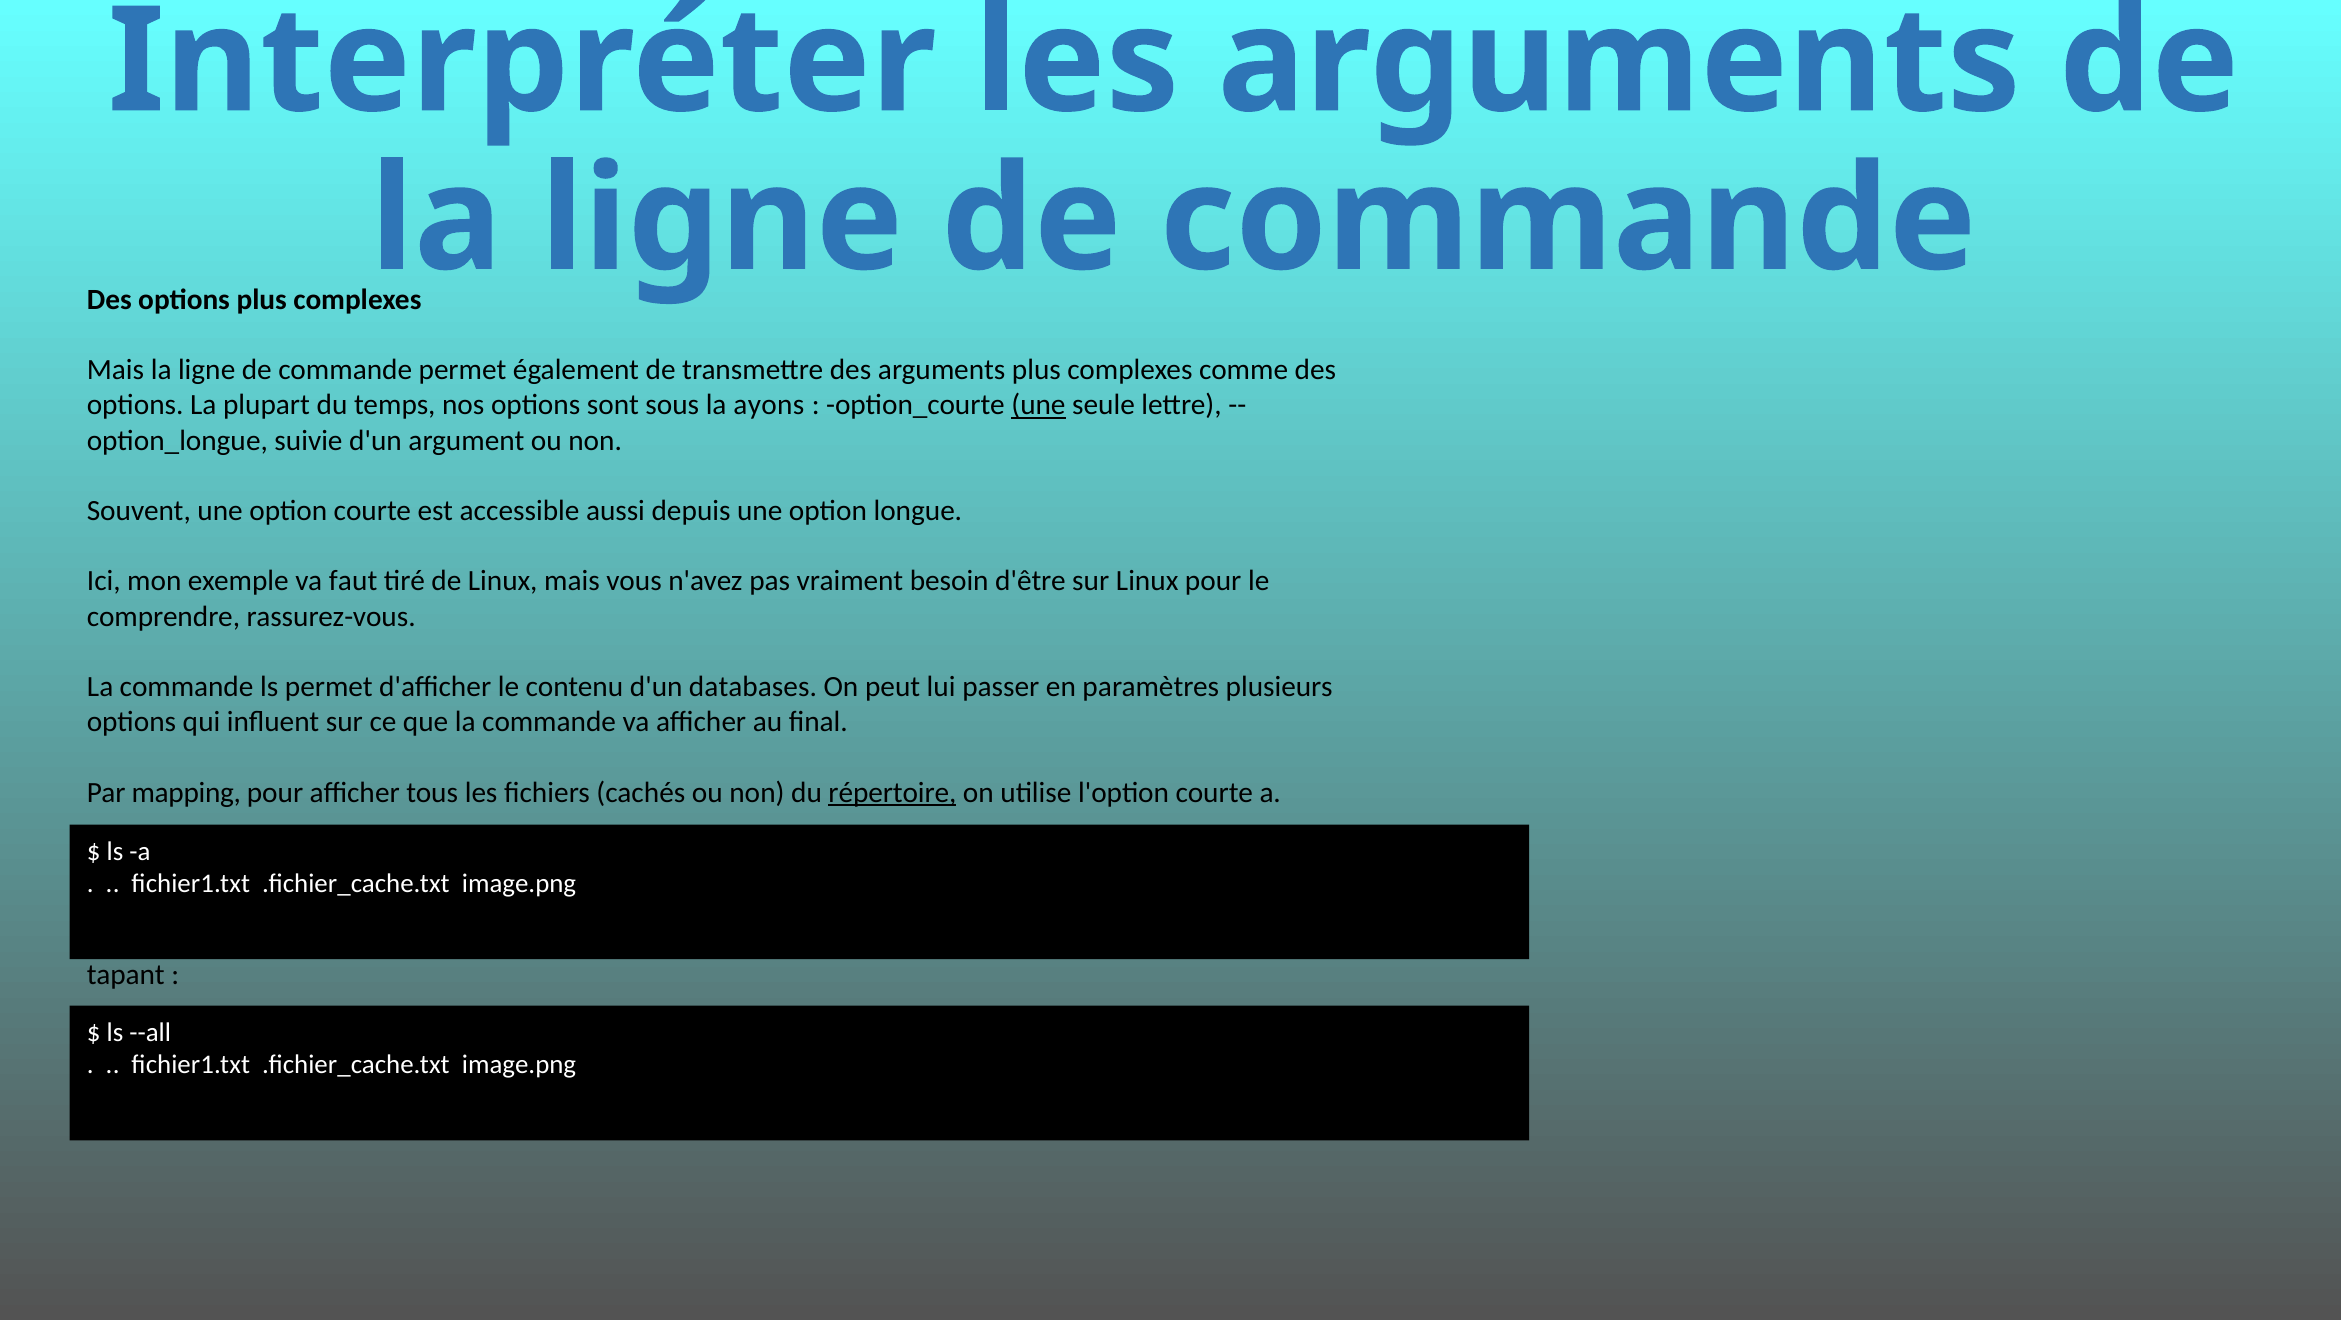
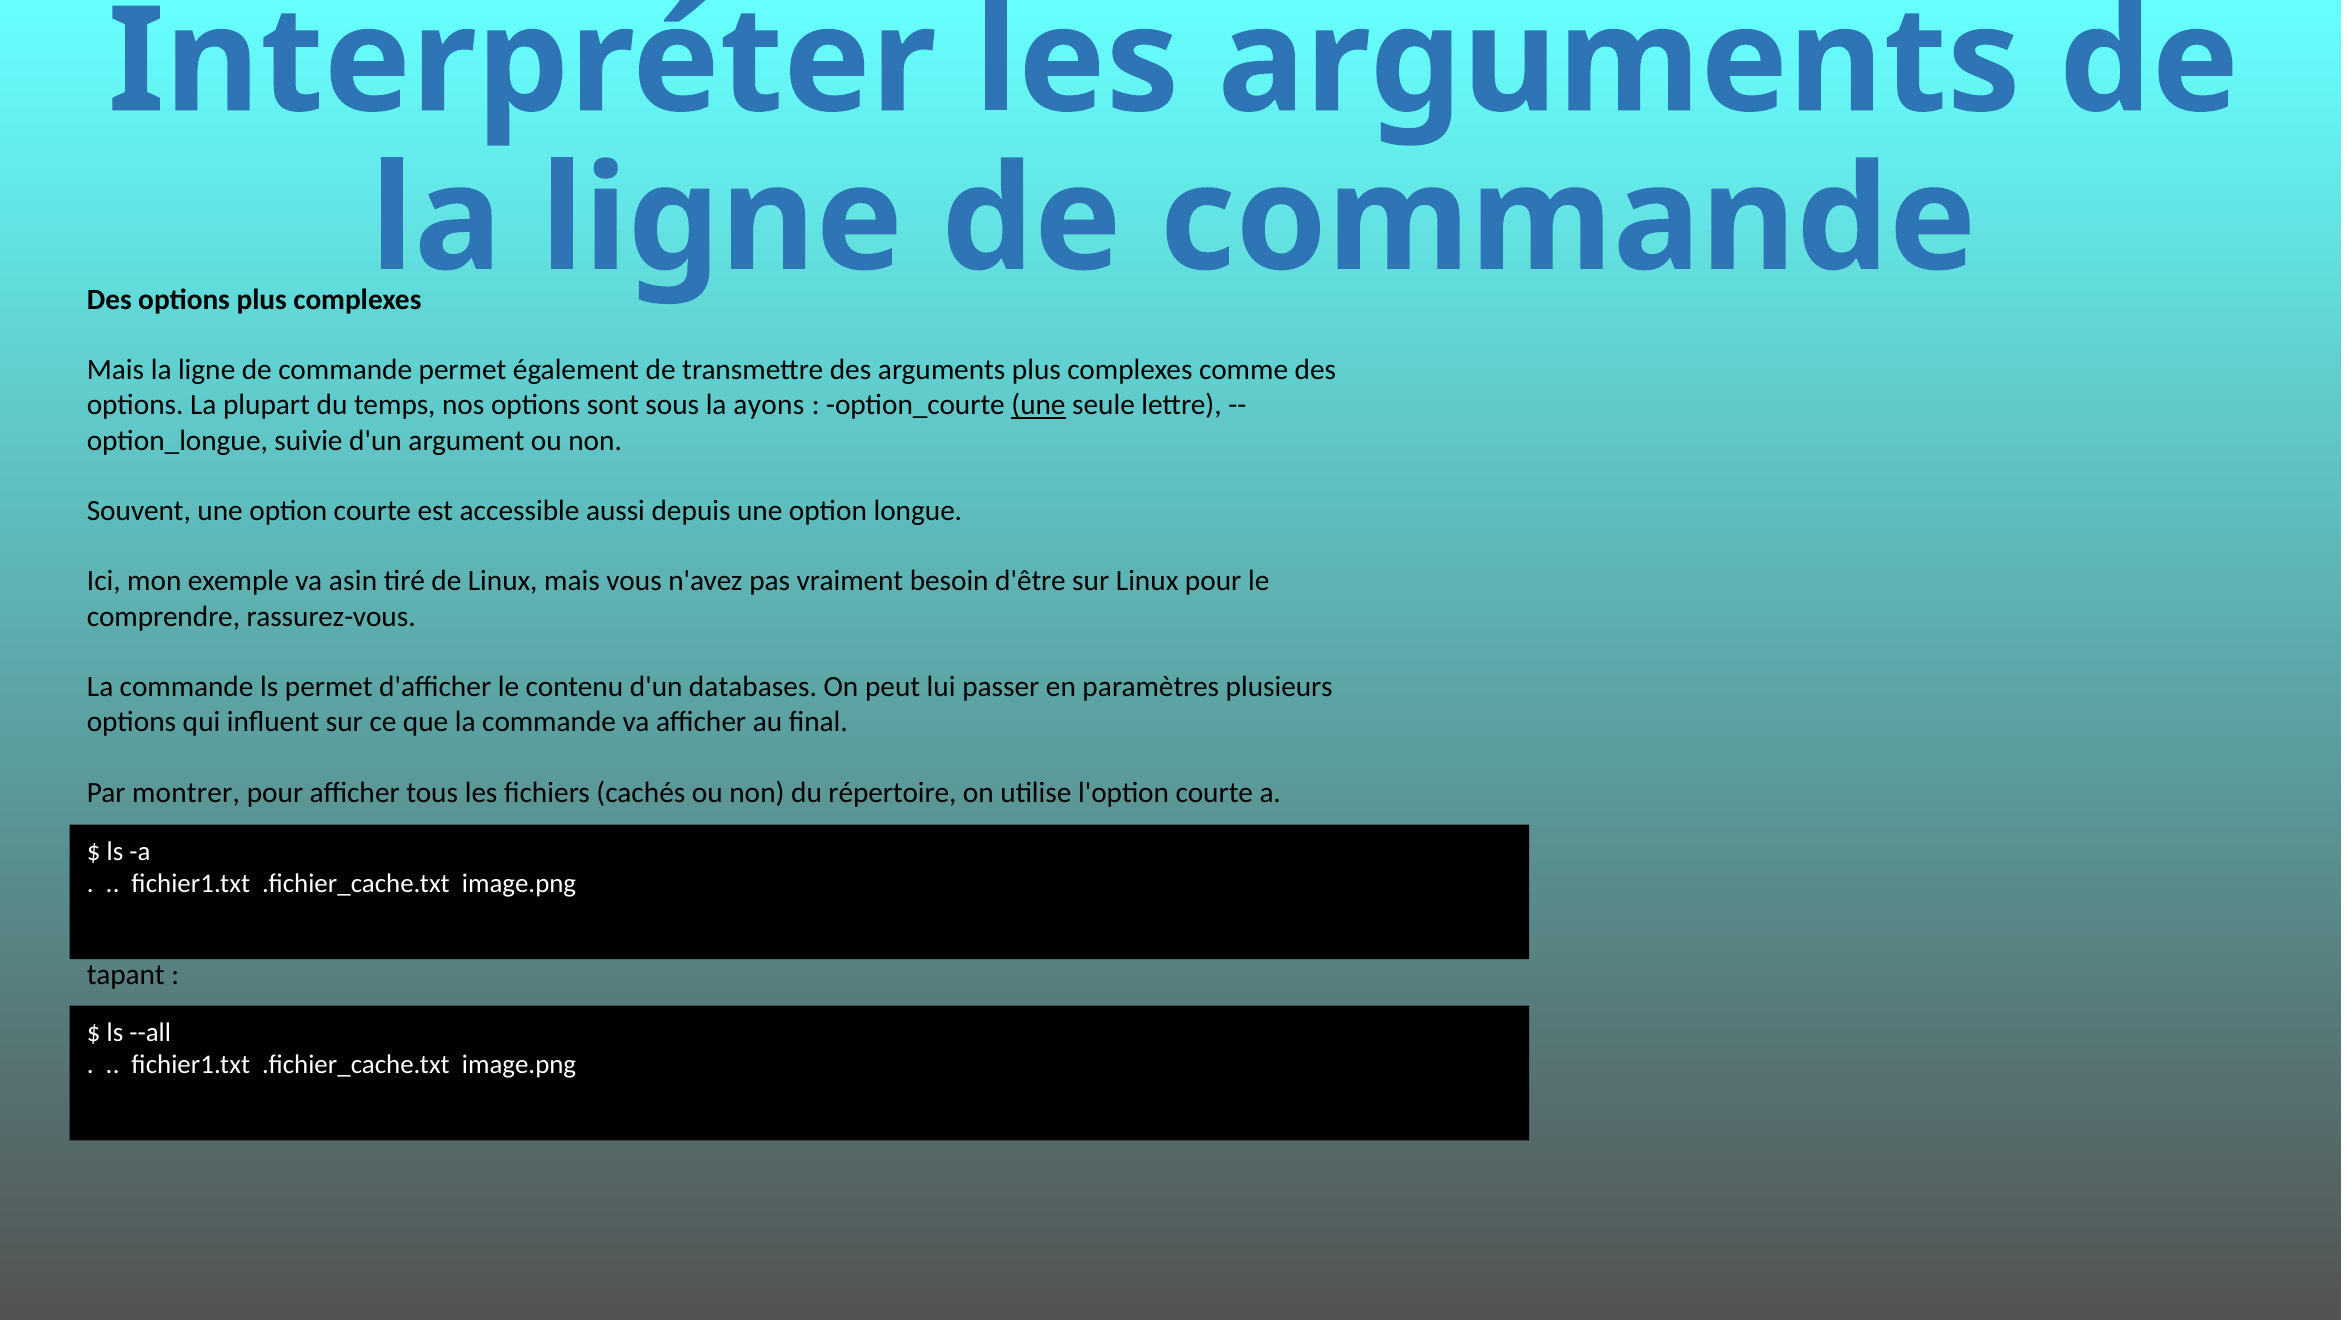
faut: faut -> asin
mapping: mapping -> montrer
répertoire underline: present -> none
